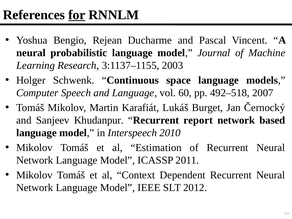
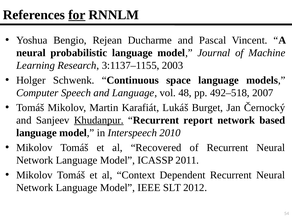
60: 60 -> 48
Khudanpur underline: none -> present
Estimation: Estimation -> Recovered
